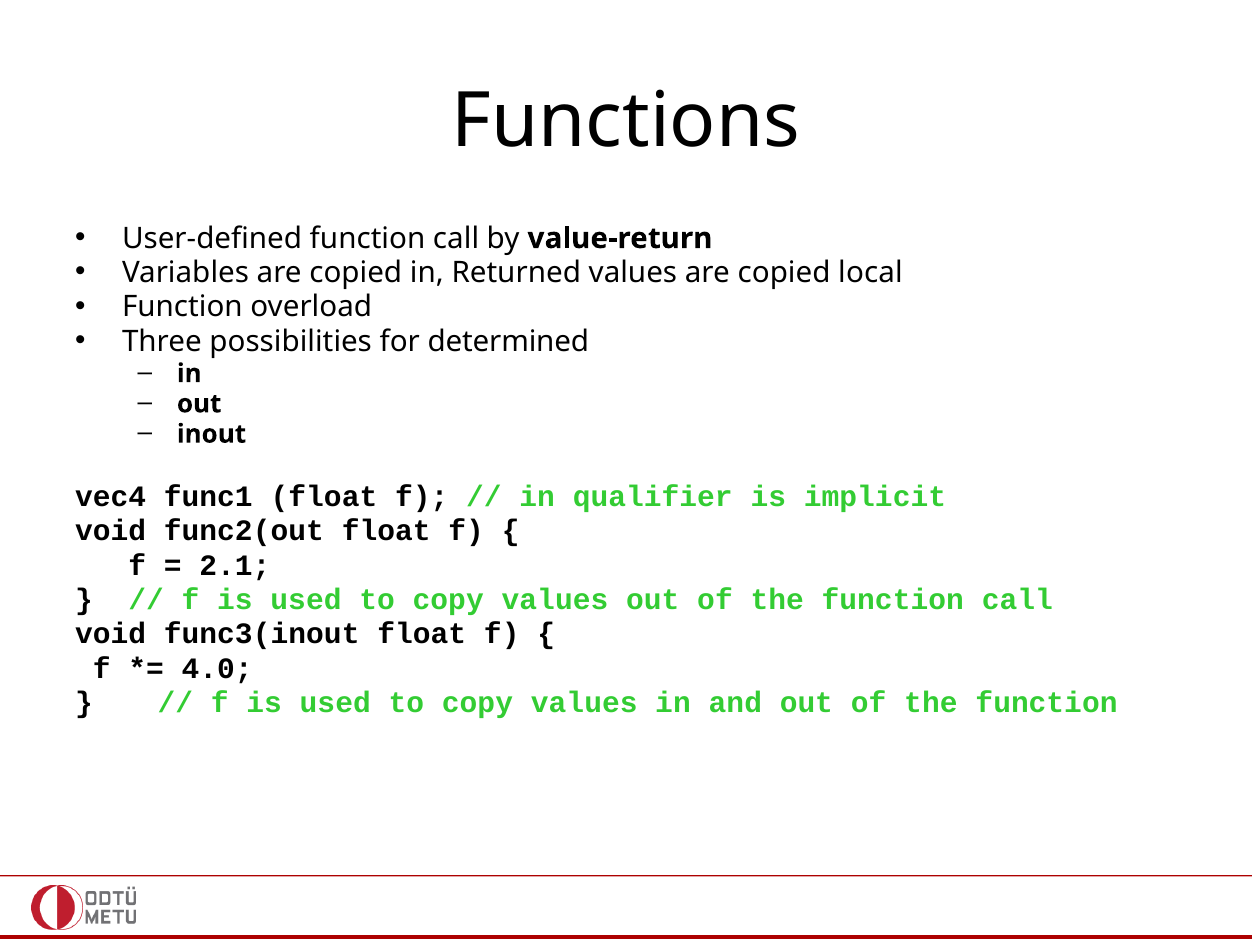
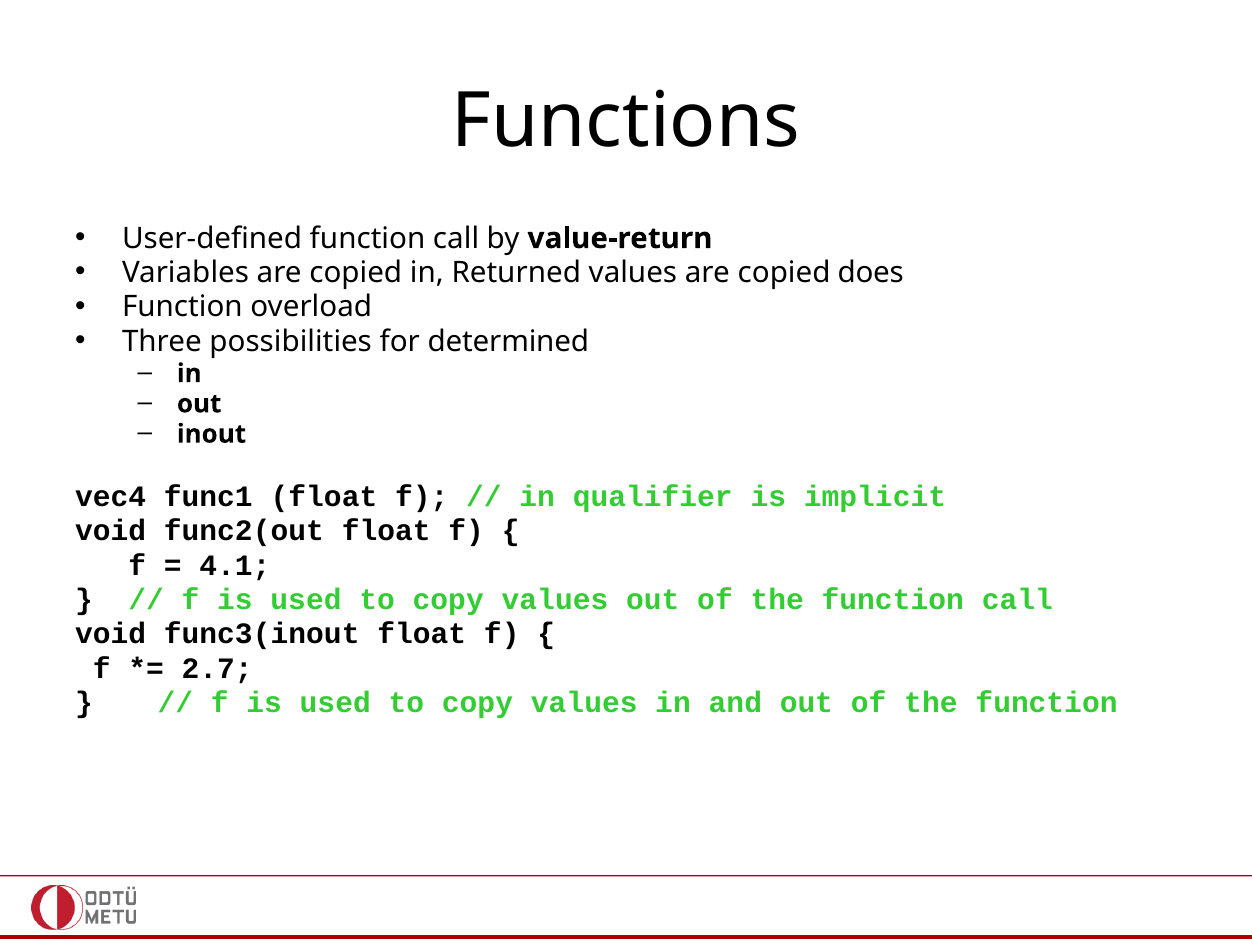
local: local -> does
2.1: 2.1 -> 4.1
4.0: 4.0 -> 2.7
